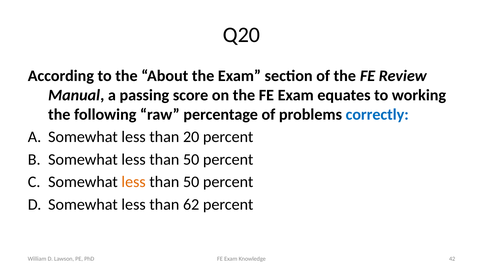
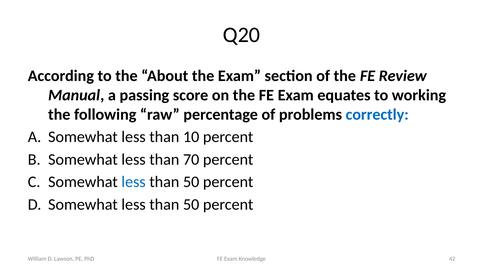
20: 20 -> 10
50 at (191, 160): 50 -> 70
less at (134, 182) colour: orange -> blue
62 at (191, 205): 62 -> 50
